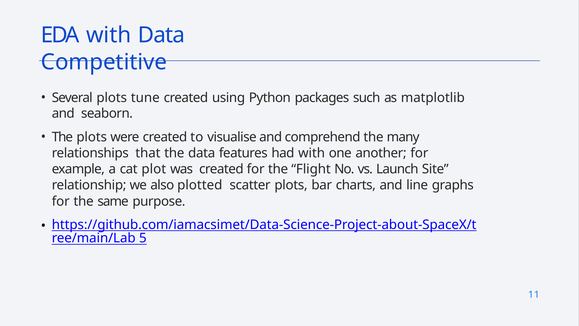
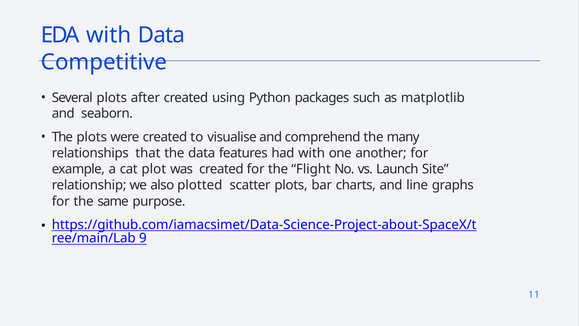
tune: tune -> after
5: 5 -> 9
